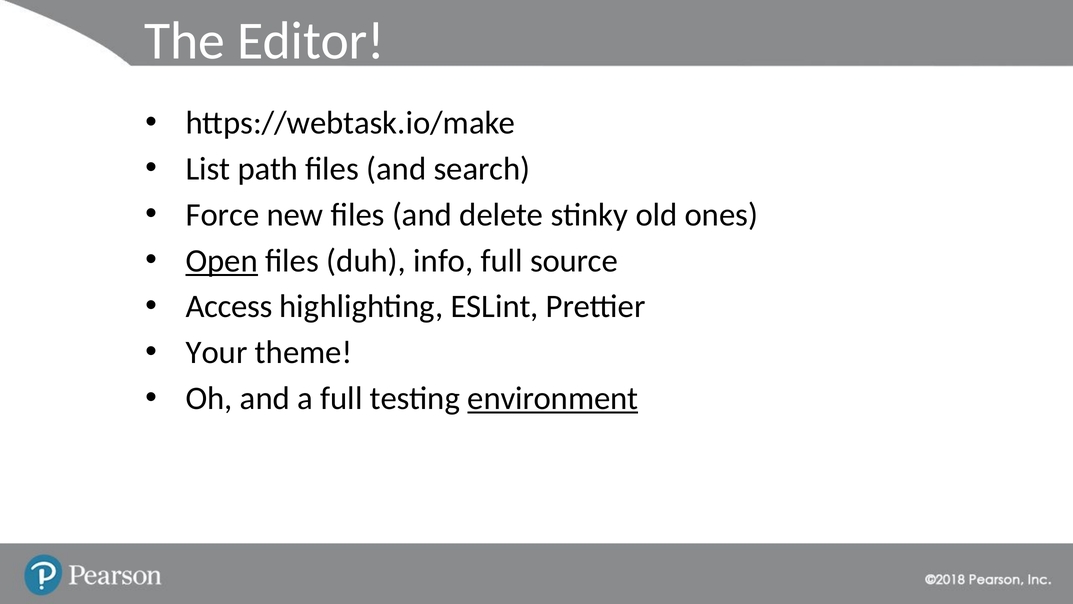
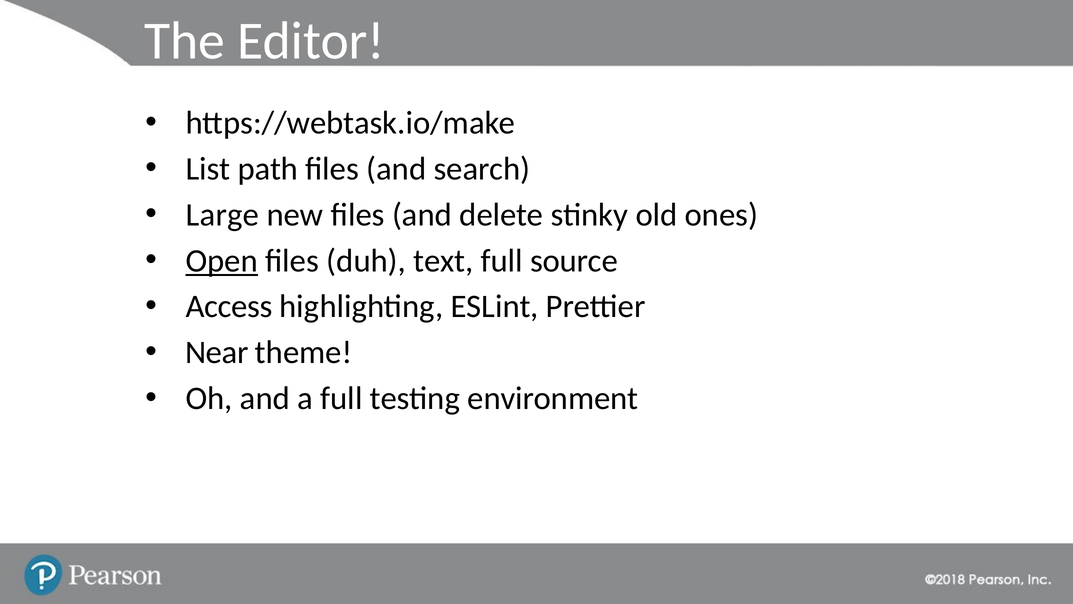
Force: Force -> Large
info: info -> text
Your: Your -> Near
environment underline: present -> none
